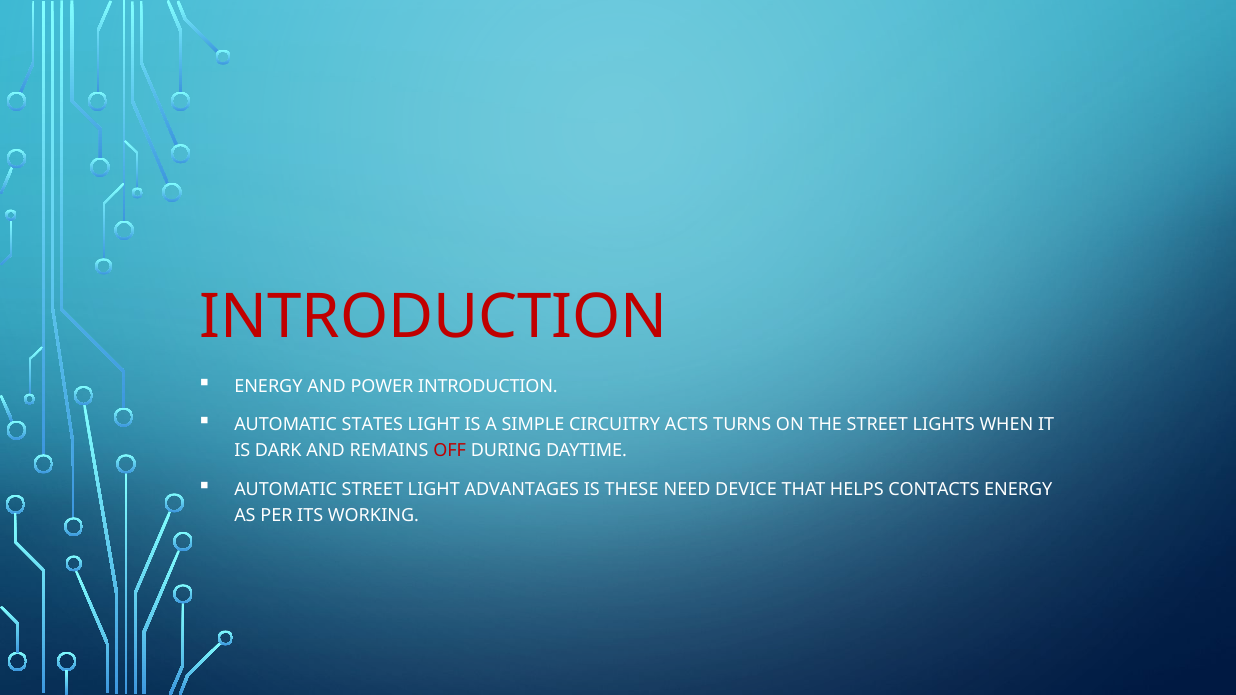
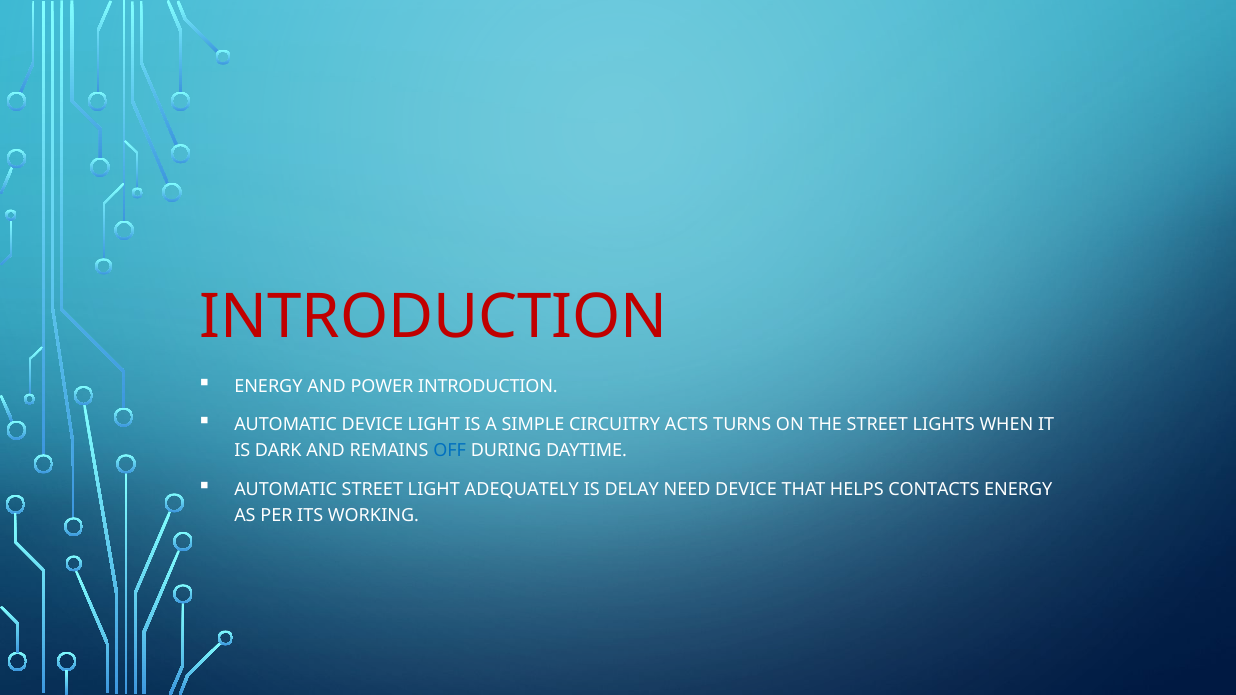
AUTOMATIC STATES: STATES -> DEVICE
OFF colour: red -> blue
ADVANTAGES: ADVANTAGES -> ADEQUATELY
THESE: THESE -> DELAY
